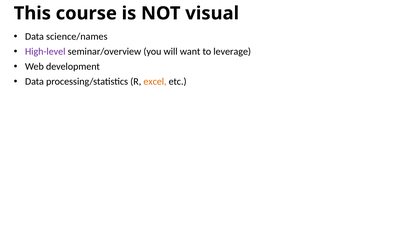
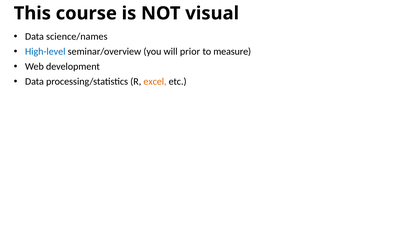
High-level colour: purple -> blue
want: want -> prior
leverage: leverage -> measure
